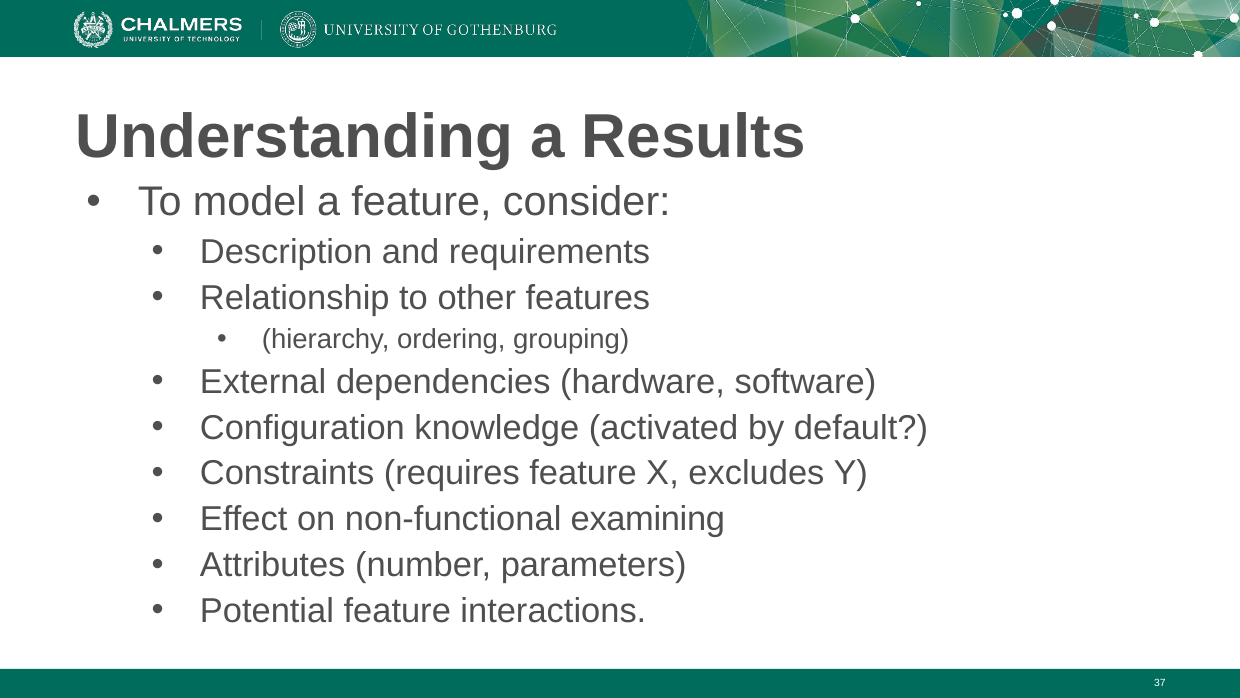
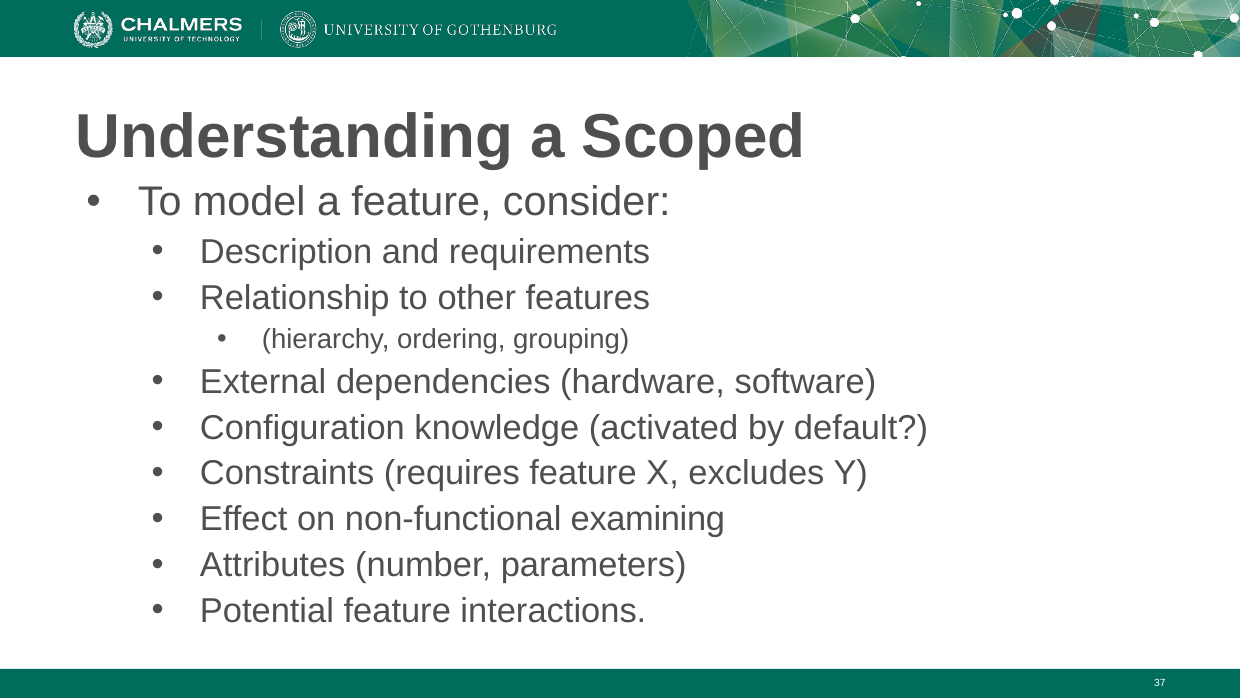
Results: Results -> Scoped
